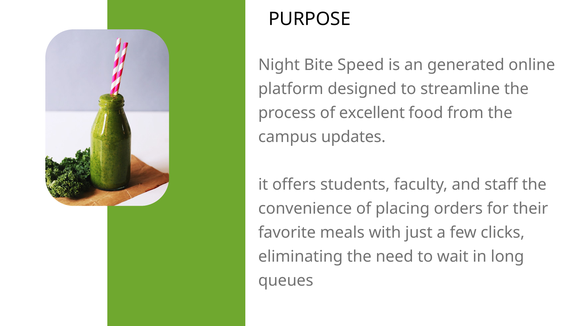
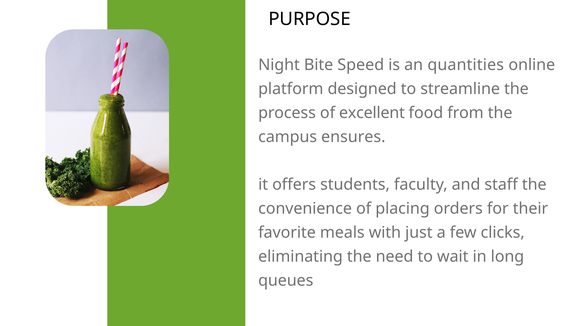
generated: generated -> quantities
updates: updates -> ensures
